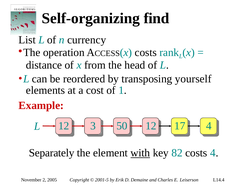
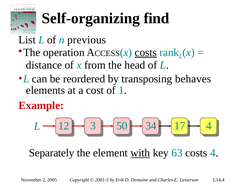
currency: currency -> previous
costs at (146, 52) underline: none -> present
yourself: yourself -> behaves
50 12: 12 -> 34
82: 82 -> 63
